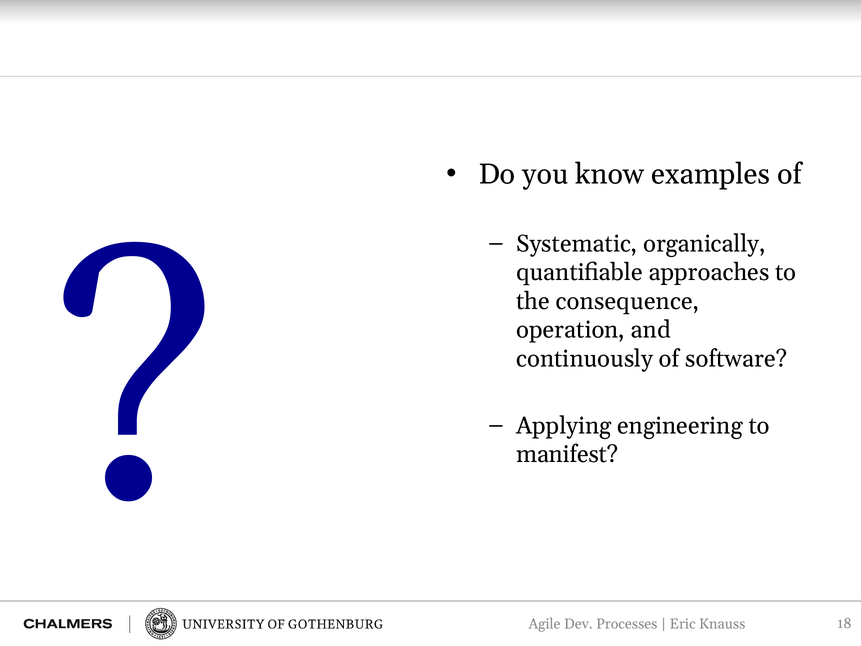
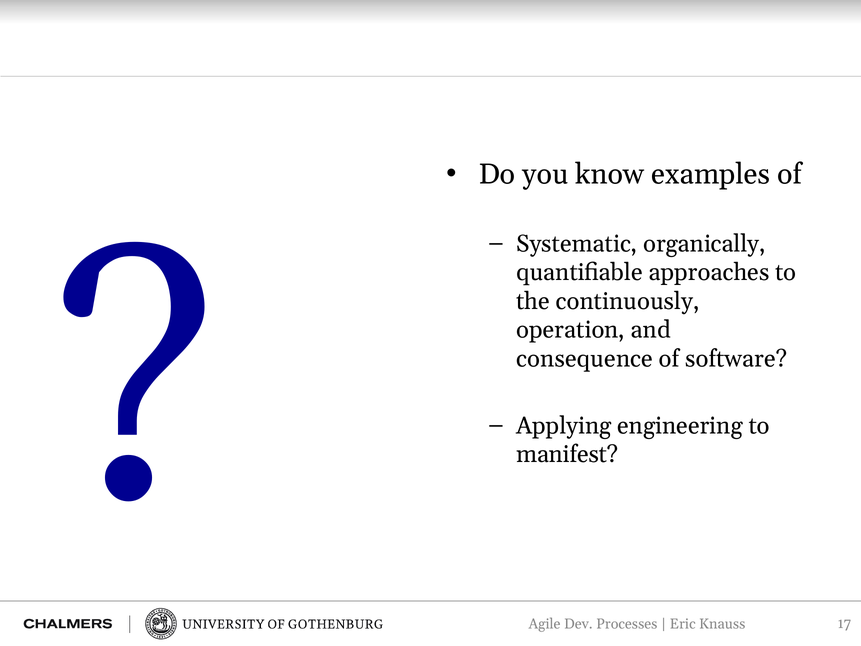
consequence: consequence -> continuously
continuously: continuously -> consequence
18: 18 -> 17
